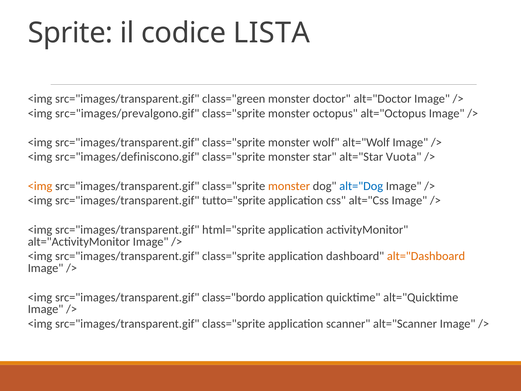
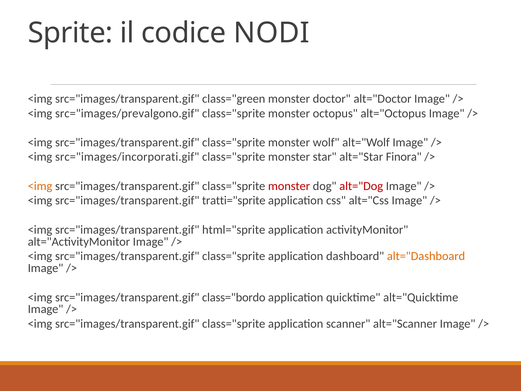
LISTA: LISTA -> NODI
src="images/definiscono.gif: src="images/definiscono.gif -> src="images/incorporati.gif
Vuota: Vuota -> Finora
monster at (289, 186) colour: orange -> red
alt="Dog colour: blue -> red
tutto="sprite: tutto="sprite -> tratti="sprite
